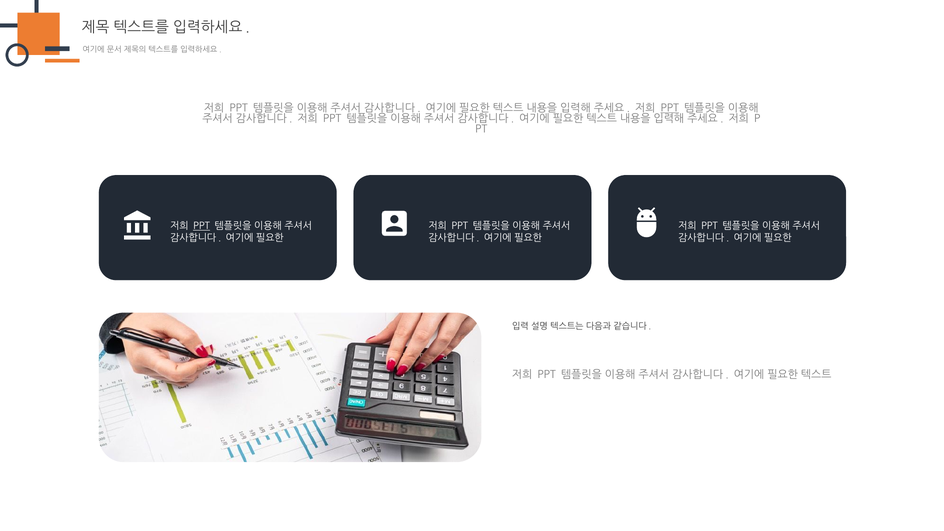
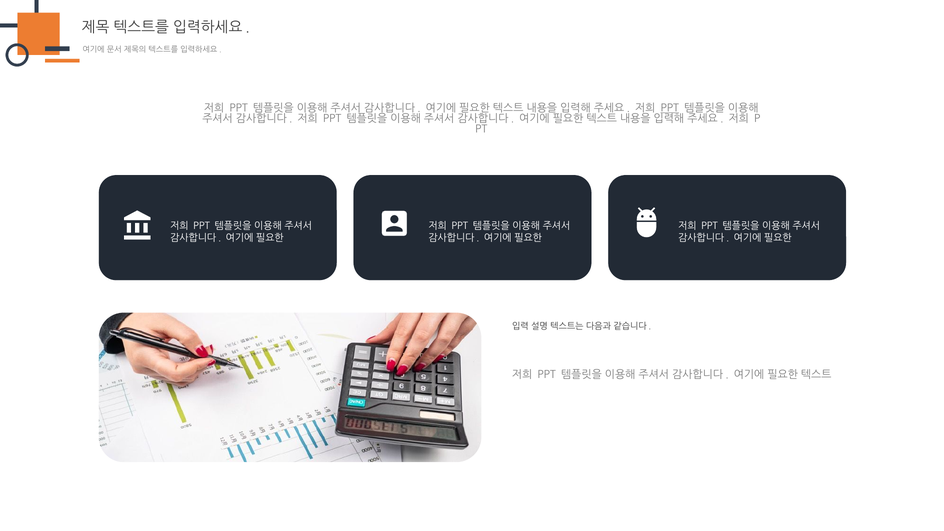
PPT at (202, 226) underline: present -> none
